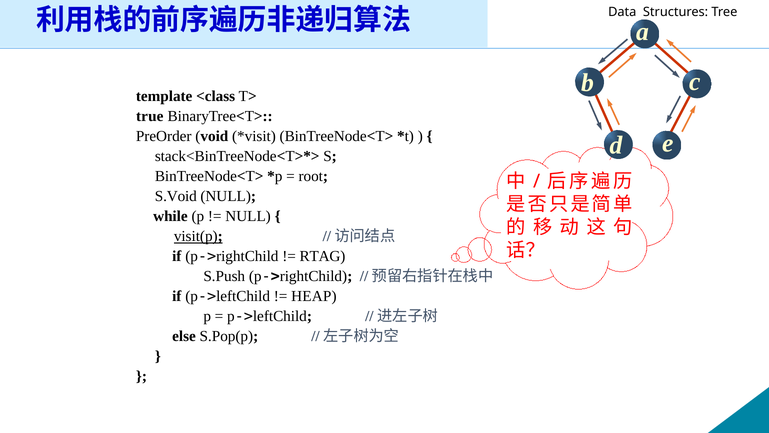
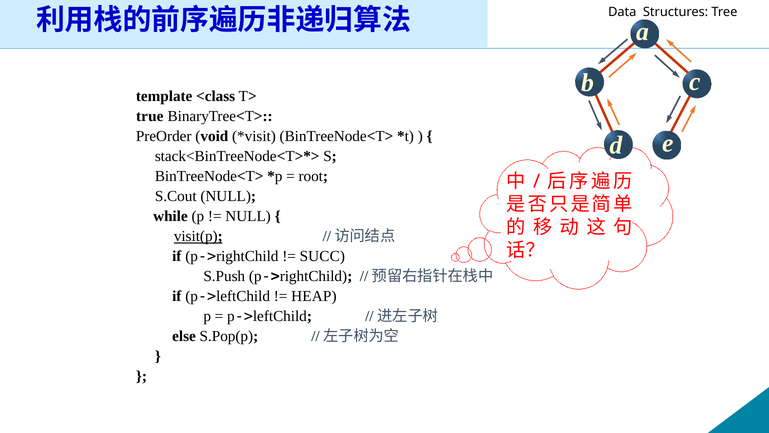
S.Void: S.Void -> S.Cout
RTAG: RTAG -> SUCC
